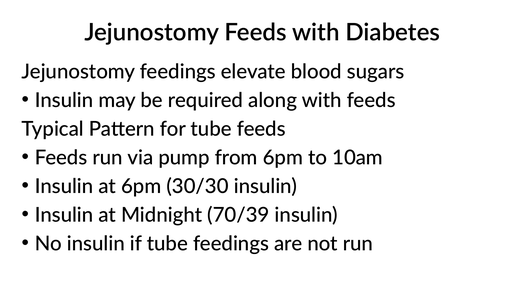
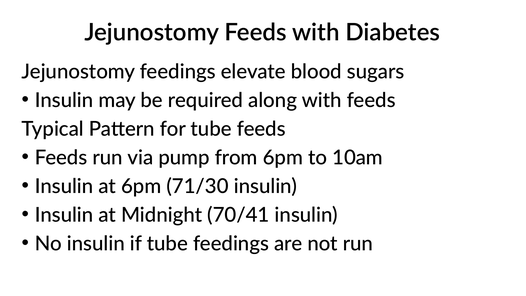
30/30: 30/30 -> 71/30
70/39: 70/39 -> 70/41
